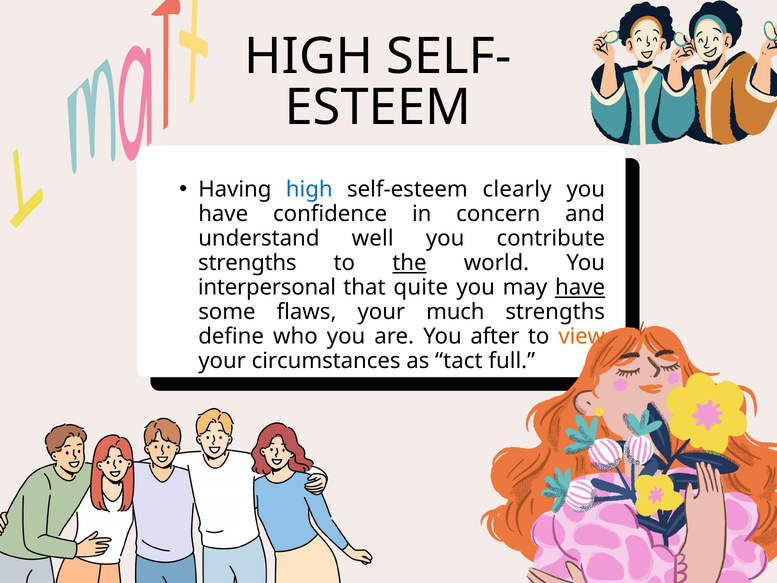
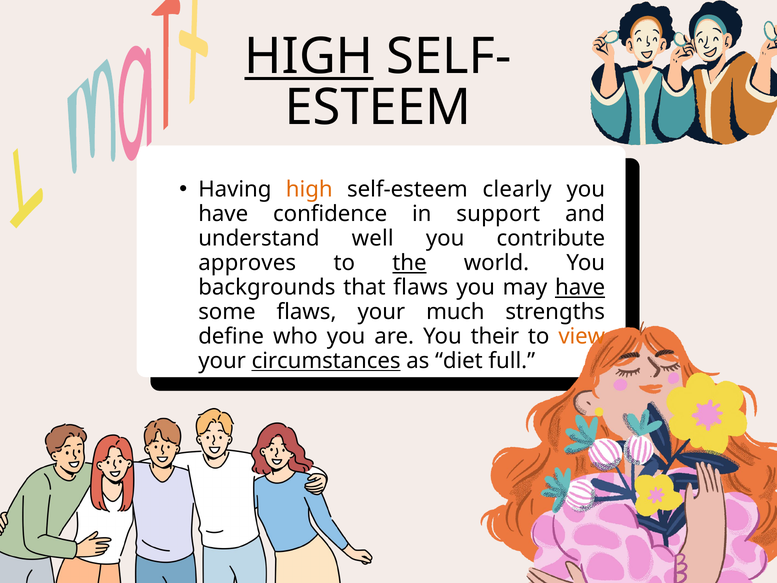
HIGH at (309, 57) underline: none -> present
high at (309, 190) colour: blue -> orange
concern: concern -> support
strengths at (247, 263): strengths -> approves
interpersonal: interpersonal -> backgrounds
that quite: quite -> flaws
after: after -> their
circumstances underline: none -> present
tact: tact -> diet
